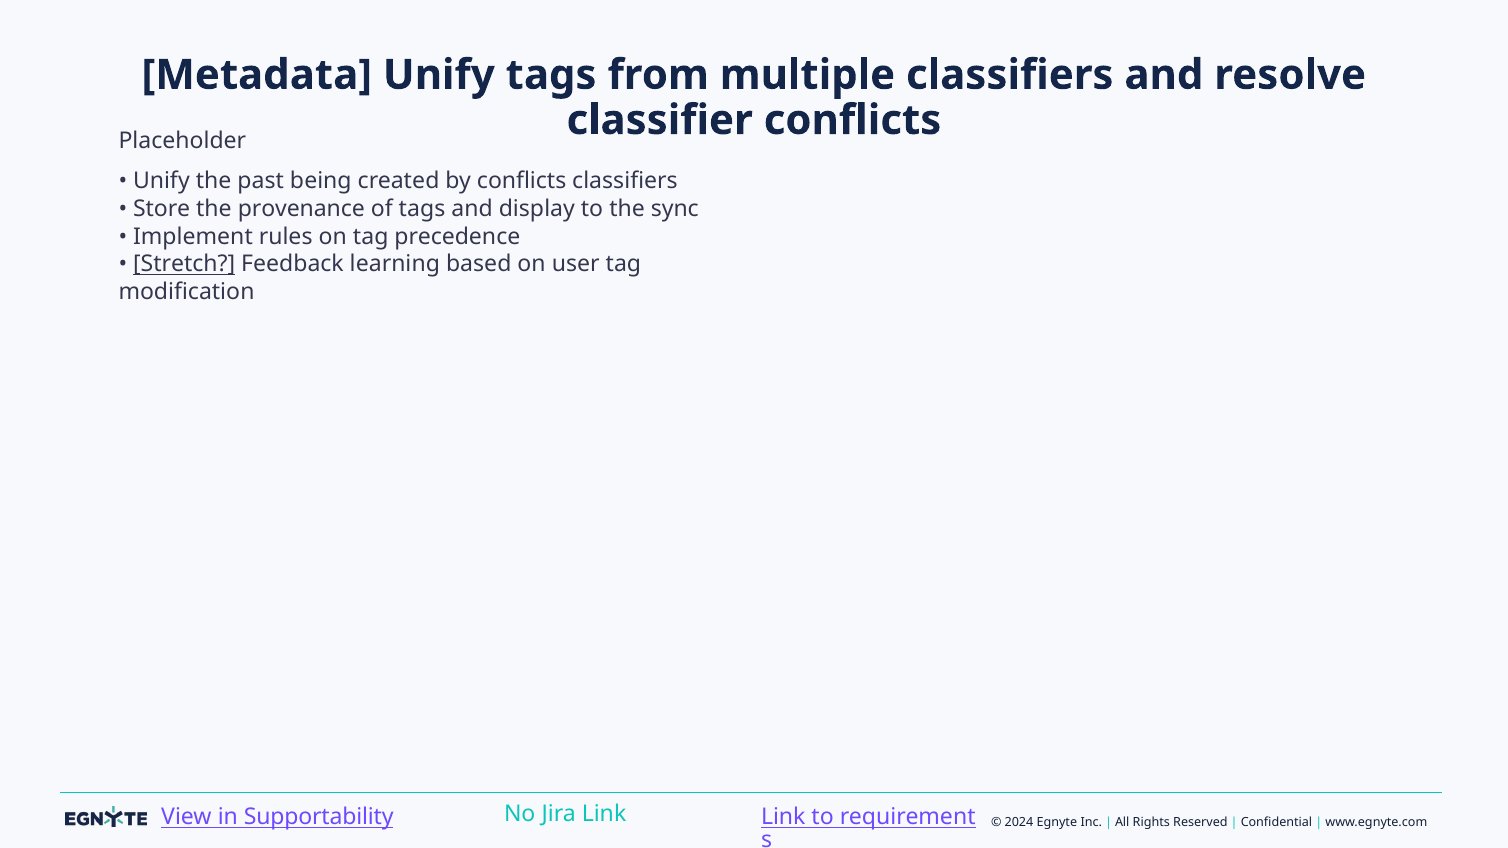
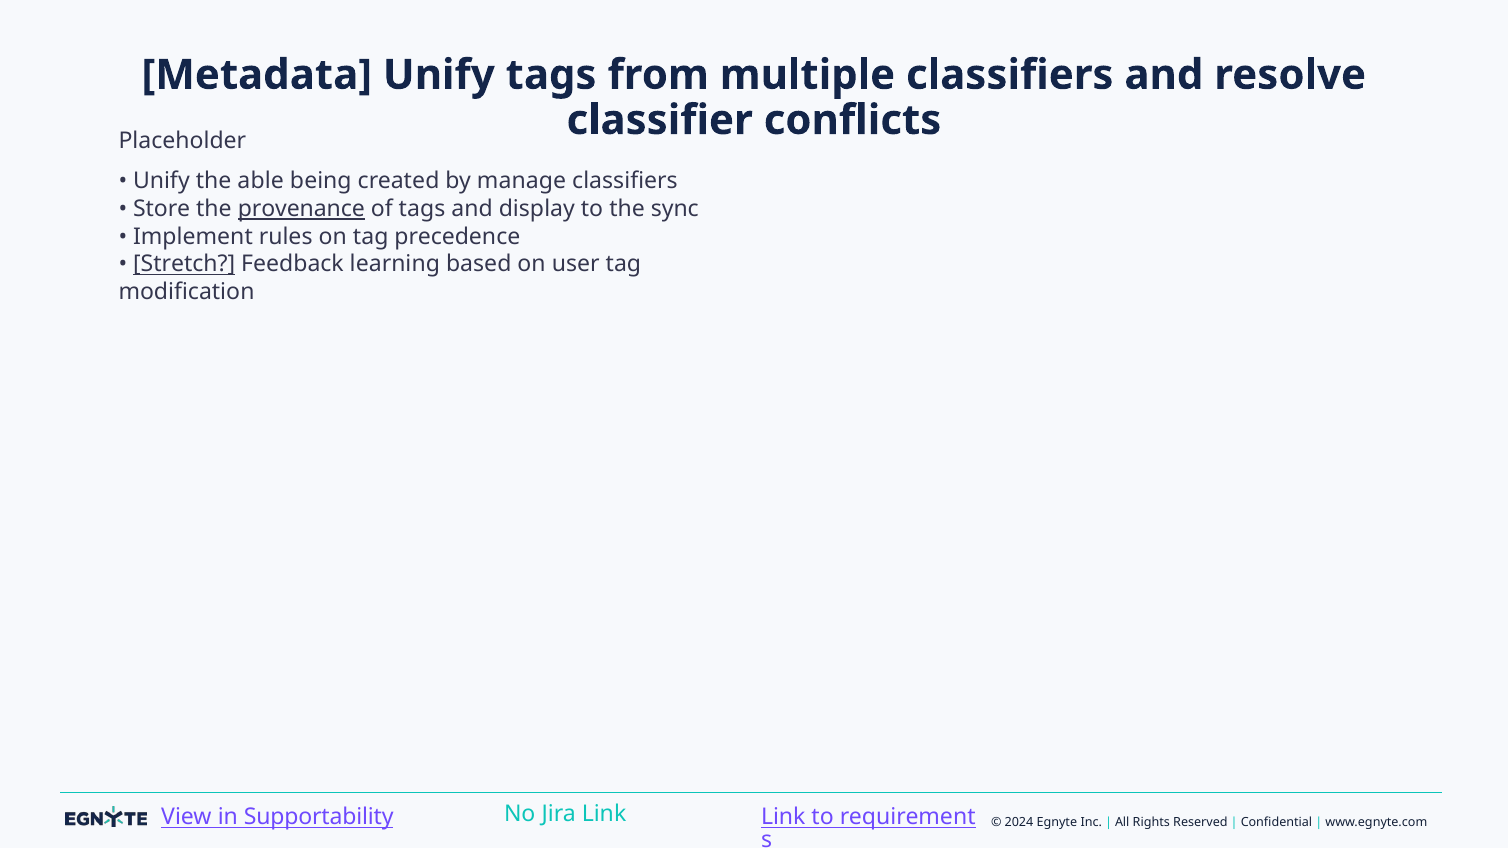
past: past -> able
by conflicts: conflicts -> manage
provenance underline: none -> present
